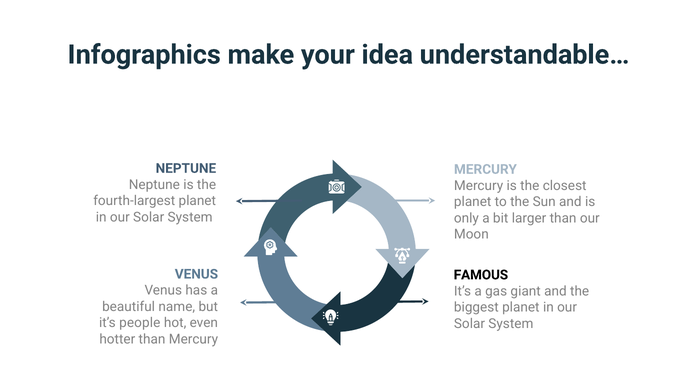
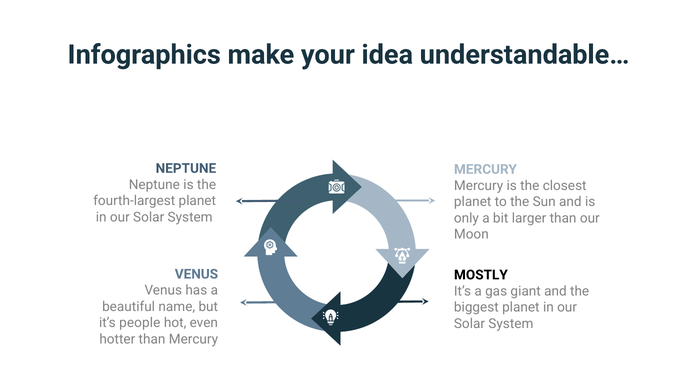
FAMOUS: FAMOUS -> MOSTLY
